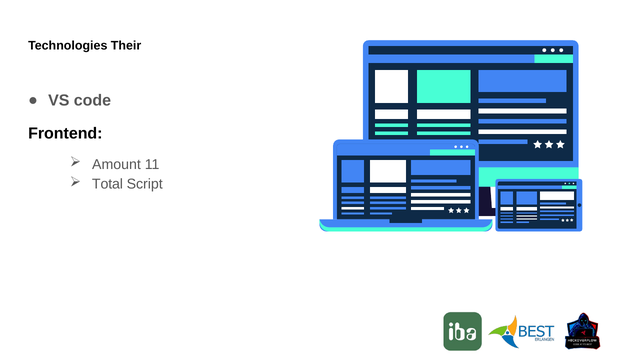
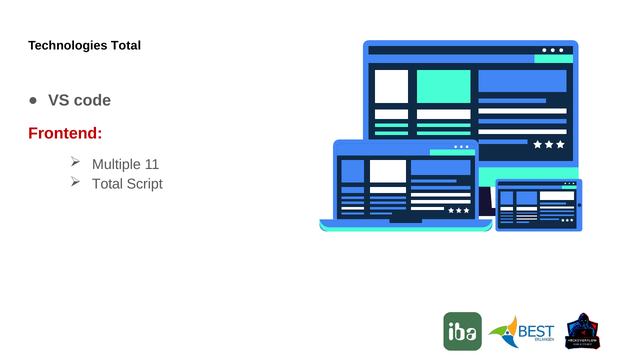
Technologies Their: Their -> Total
Frontend colour: black -> red
Amount: Amount -> Multiple
